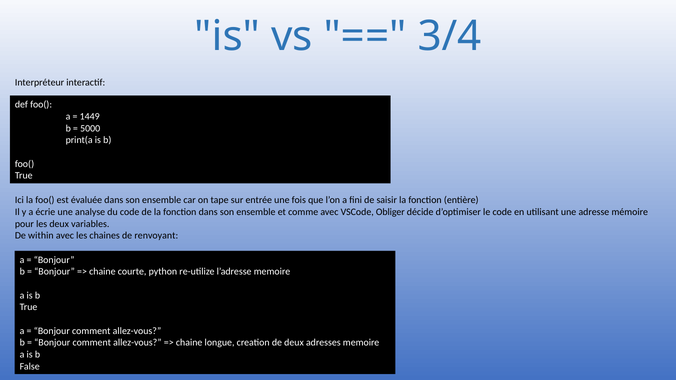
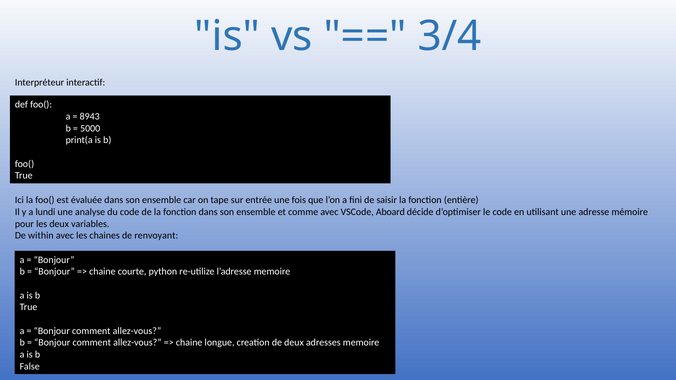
1449: 1449 -> 8943
écrie: écrie -> lundi
Obliger: Obliger -> Aboard
